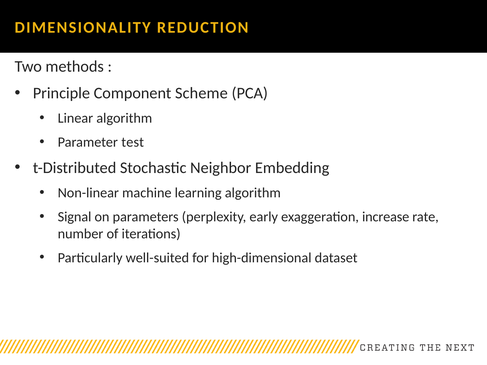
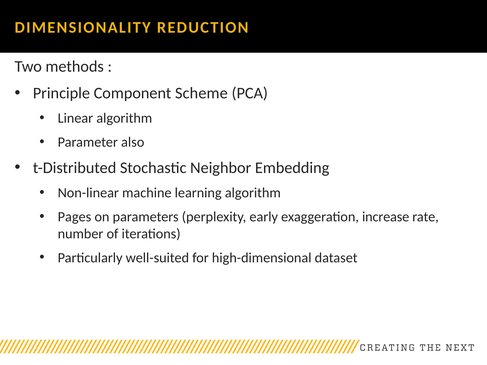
test: test -> also
Signal: Signal -> Pages
